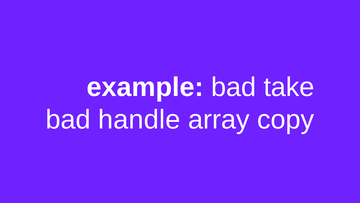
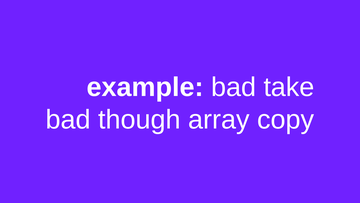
handle: handle -> though
